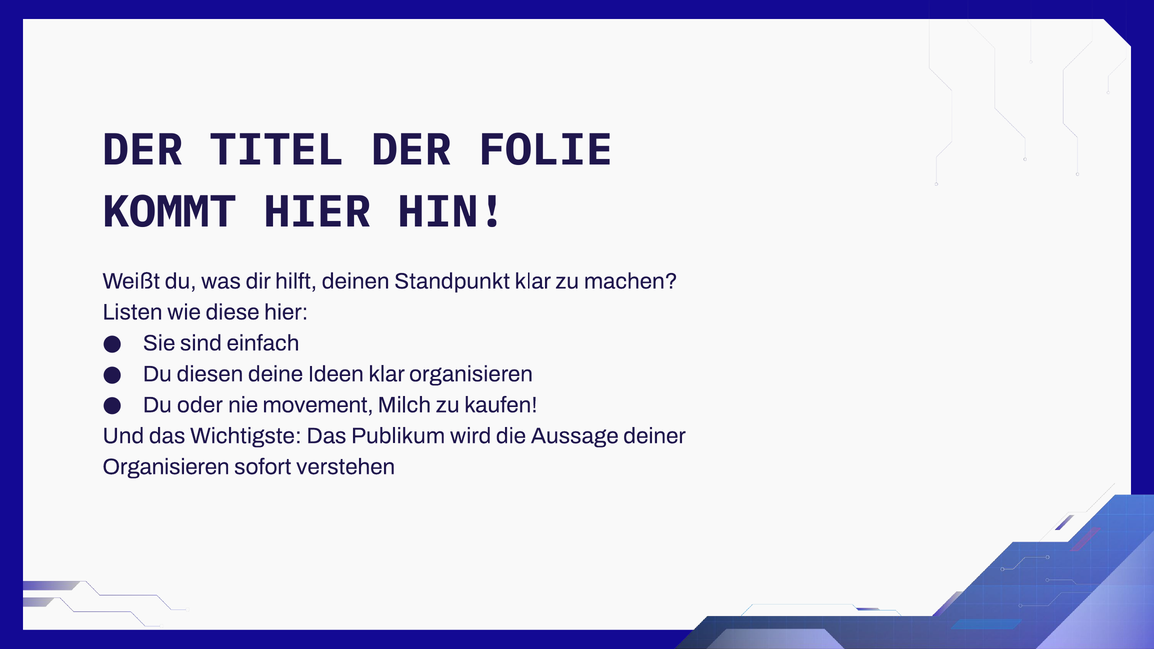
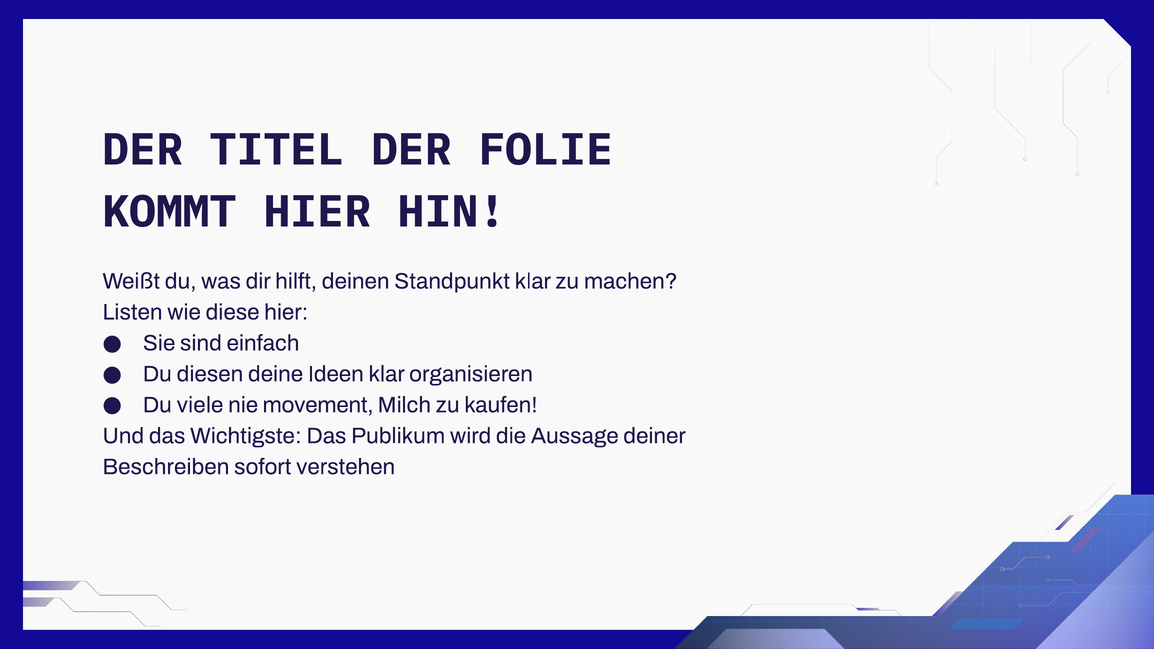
oder: oder -> viele
Organisieren at (166, 467): Organisieren -> Beschreiben
